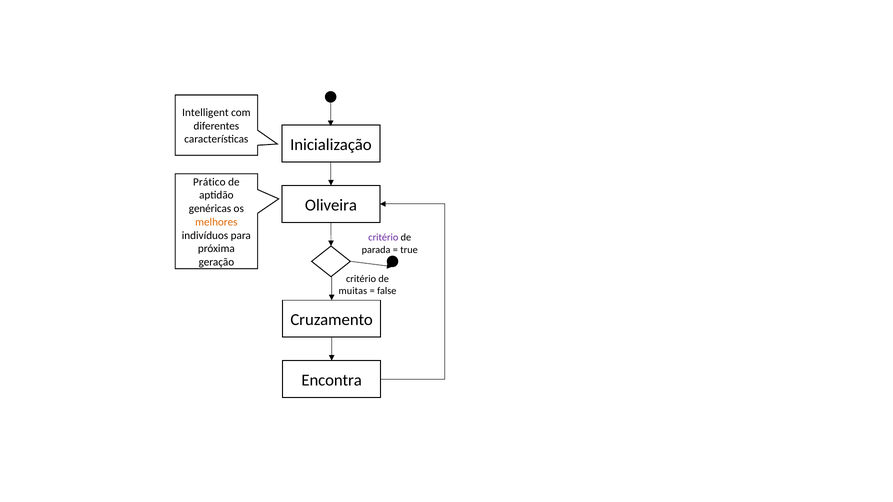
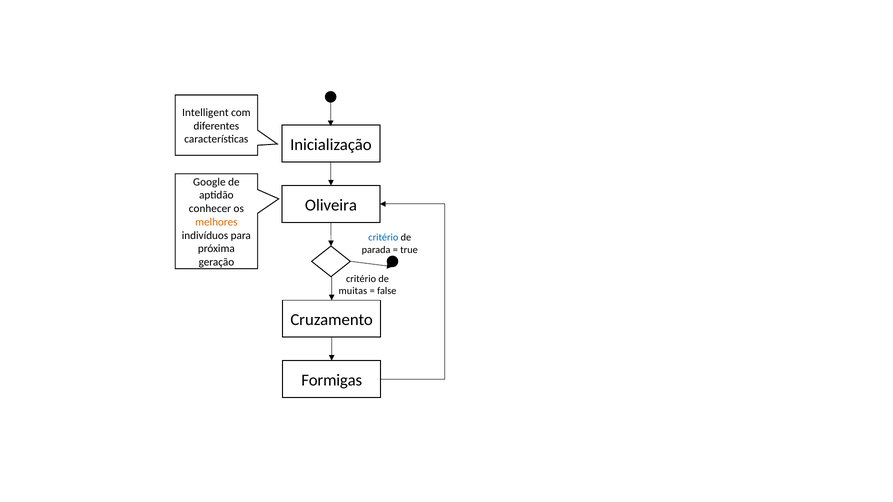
Prático: Prático -> Google
genéricas: genéricas -> conhecer
critério at (383, 237) colour: purple -> blue
Encontra: Encontra -> Formigas
